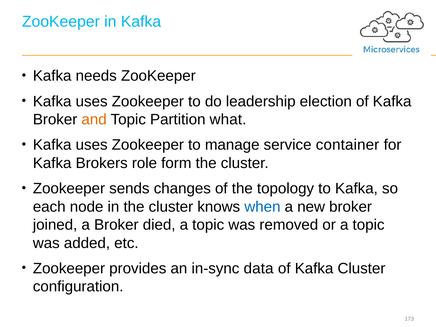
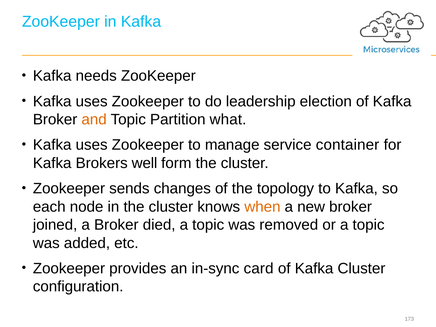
role: role -> well
when colour: blue -> orange
data: data -> card
